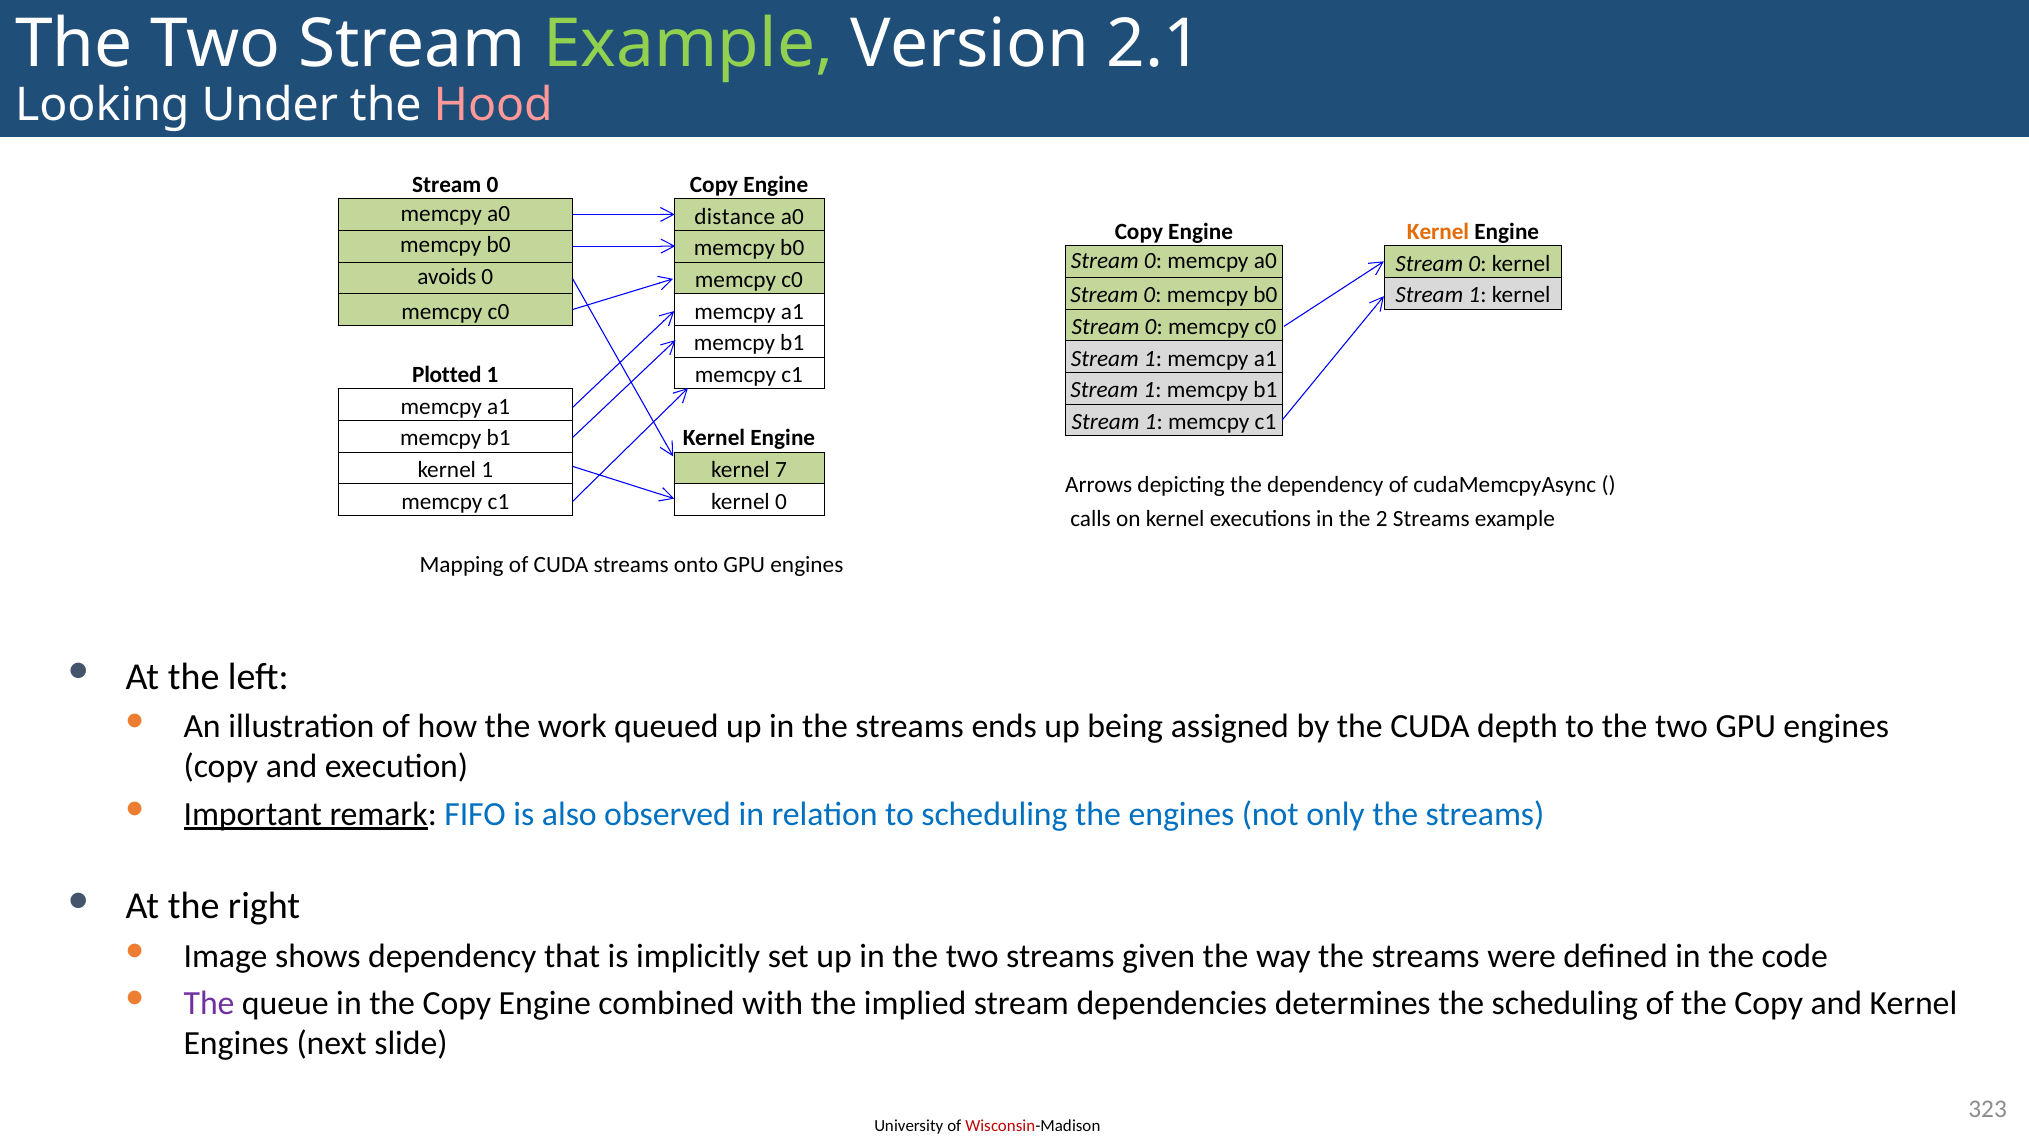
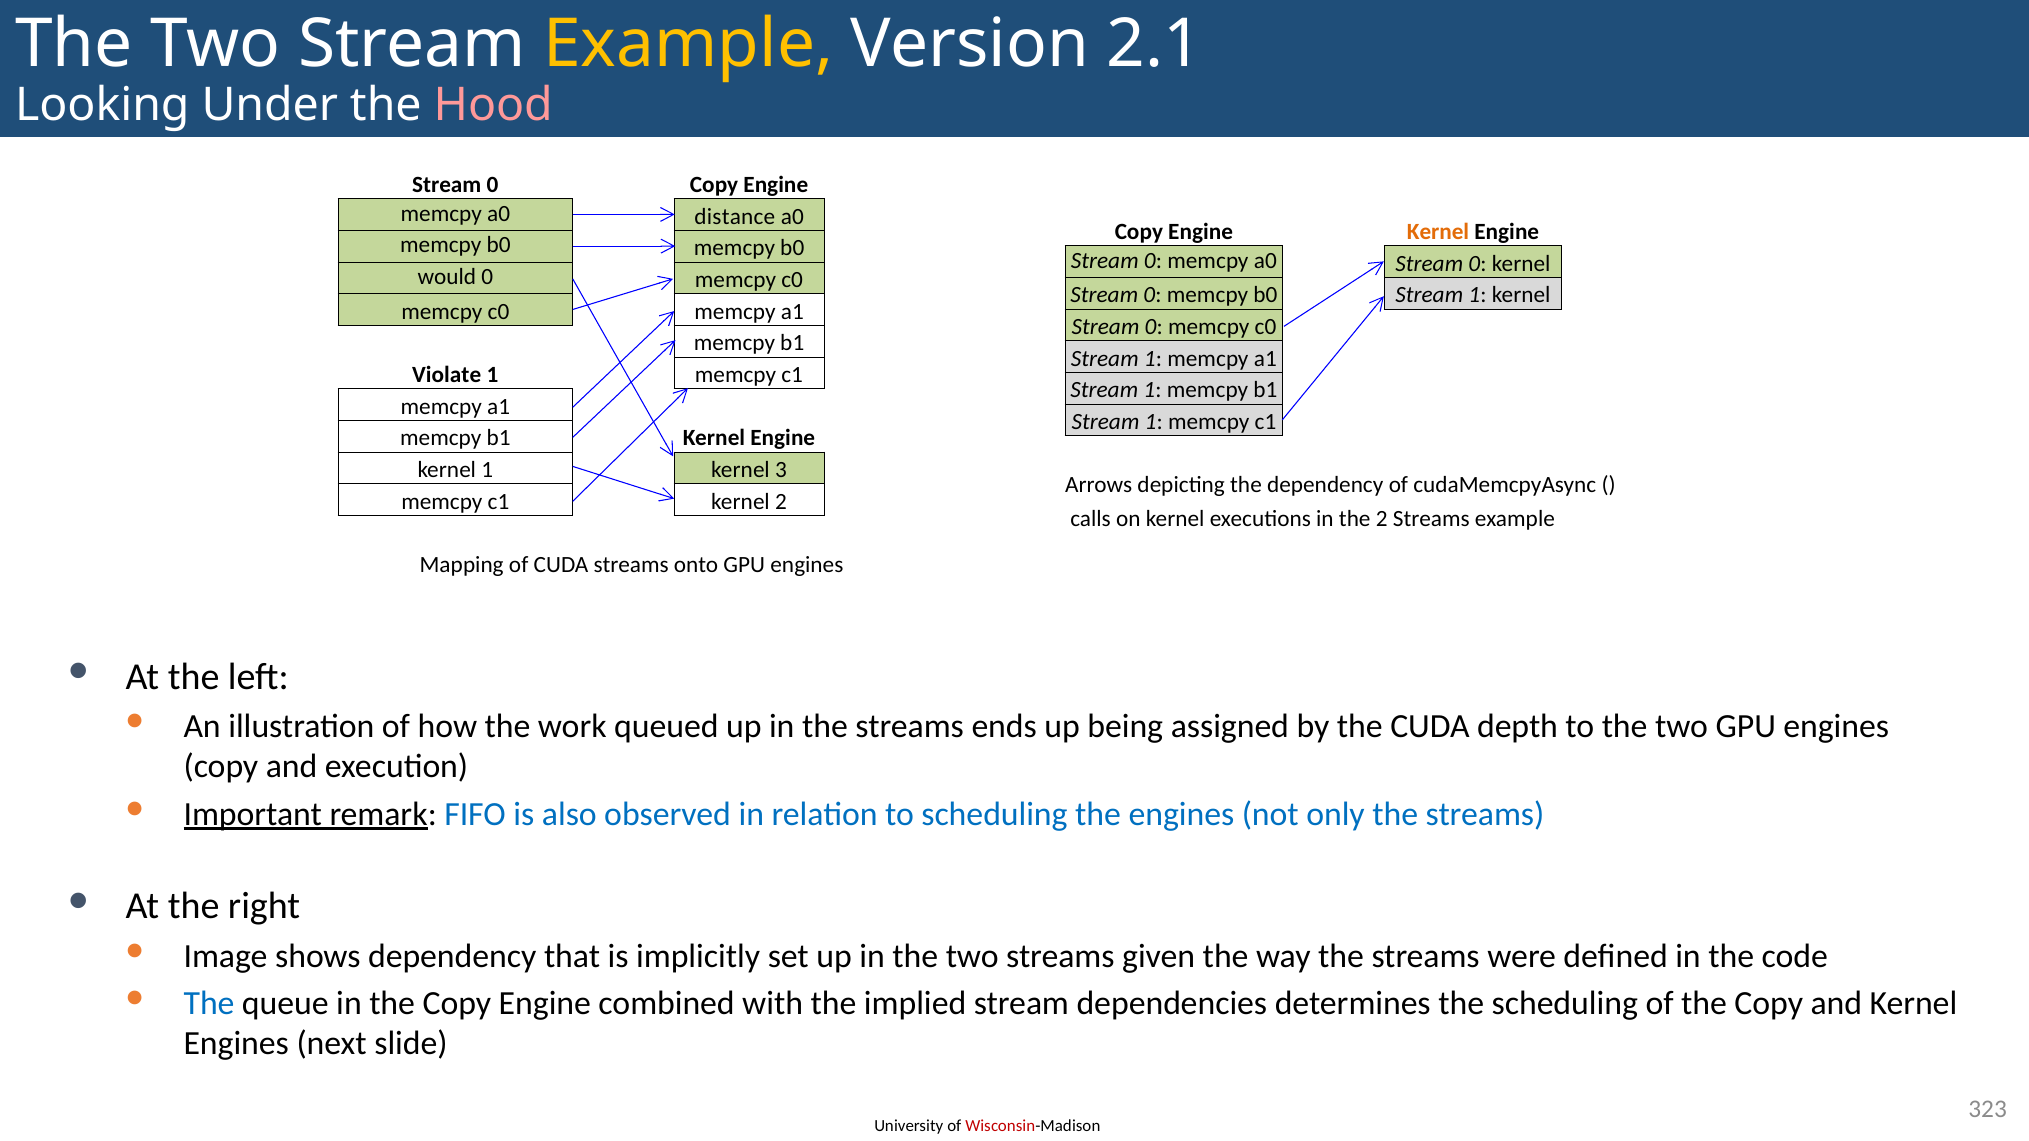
Example at (688, 44) colour: light green -> yellow
avoids: avoids -> would
Plotted: Plotted -> Violate
7: 7 -> 3
kernel 0: 0 -> 2
The at (209, 1004) colour: purple -> blue
